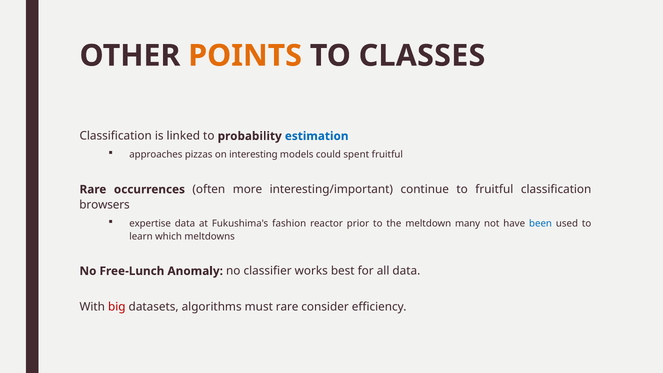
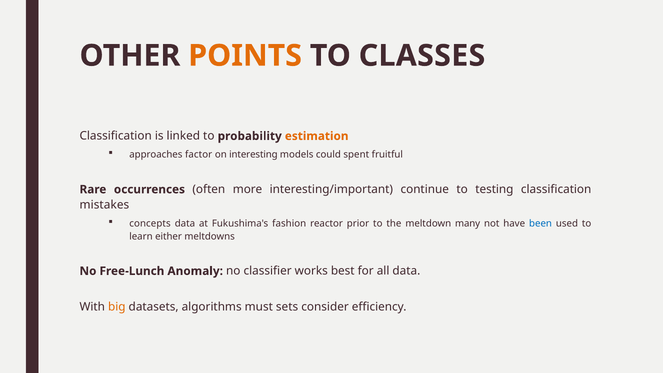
estimation colour: blue -> orange
pizzas: pizzas -> factor
to fruitful: fruitful -> testing
browsers: browsers -> mistakes
expertise: expertise -> concepts
which: which -> either
big colour: red -> orange
must rare: rare -> sets
